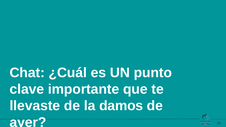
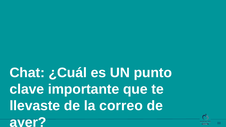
damos: damos -> correo
